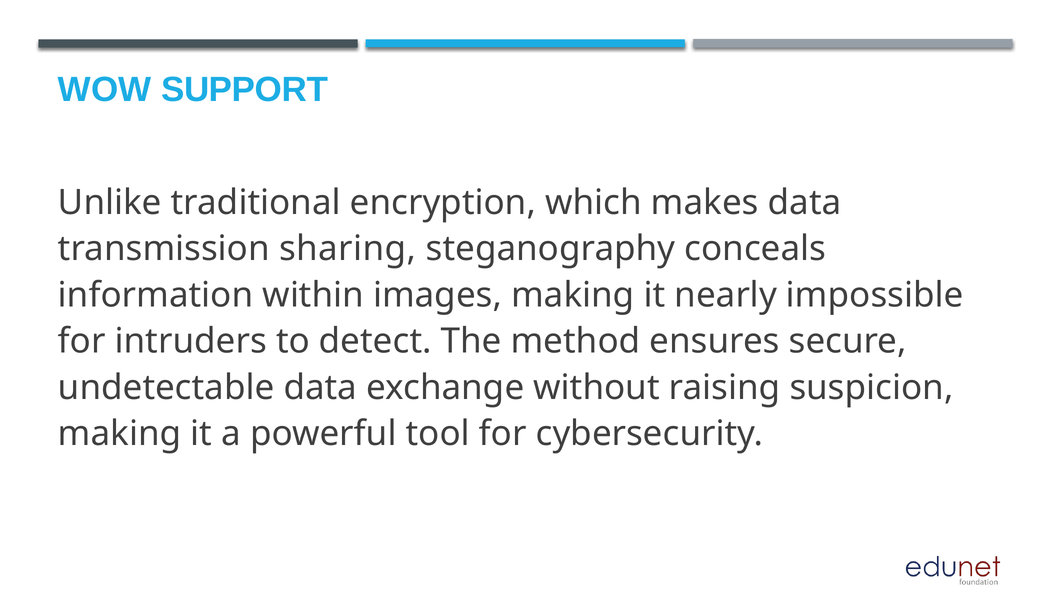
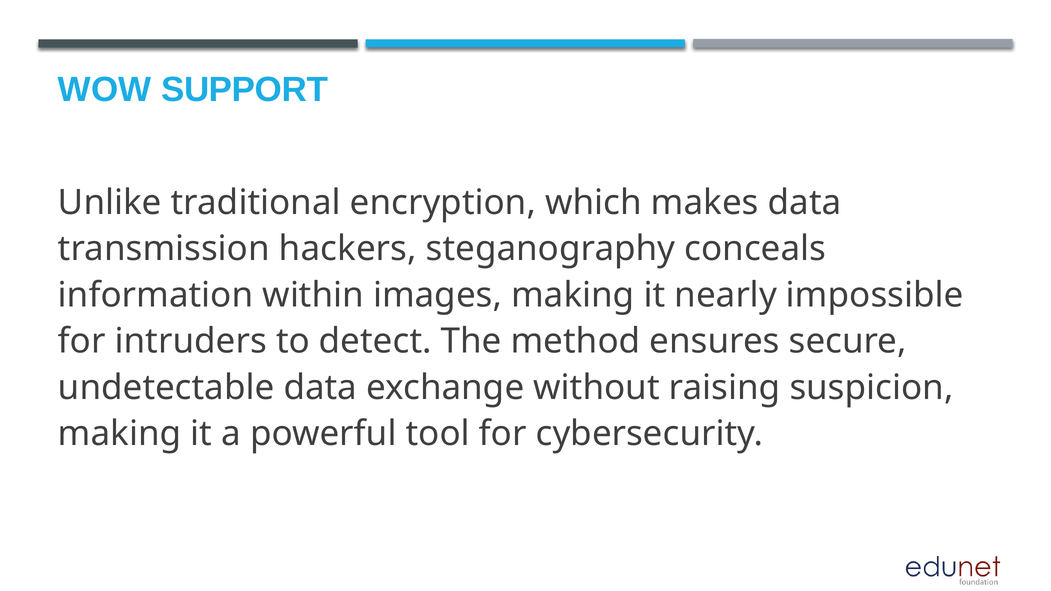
sharing: sharing -> hackers
